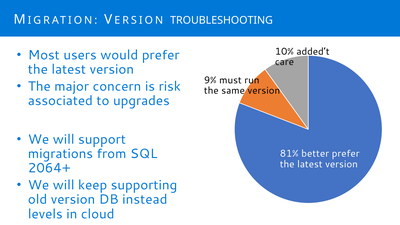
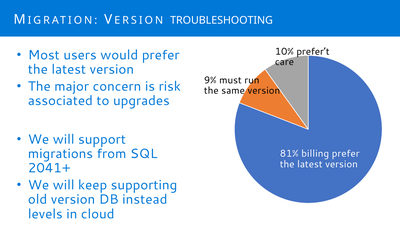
added’t: added’t -> prefer’t
better: better -> billing
2064+: 2064+ -> 2041+
